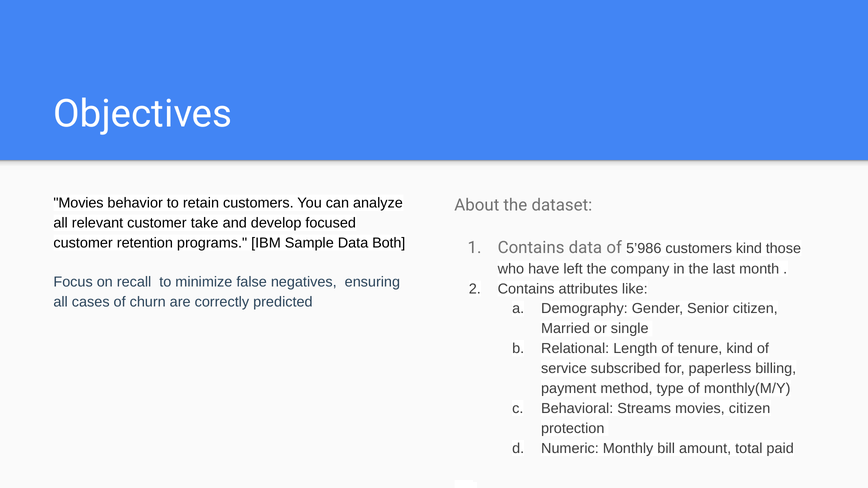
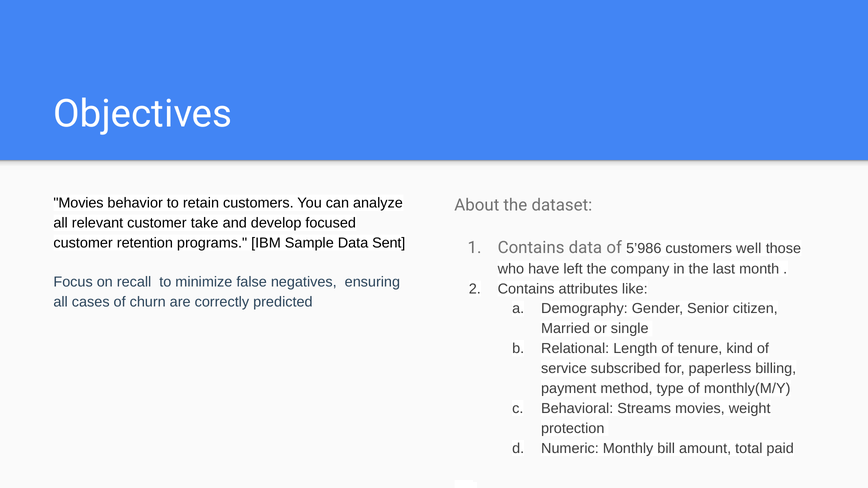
Both: Both -> Sent
customers kind: kind -> well
movies citizen: citizen -> weight
